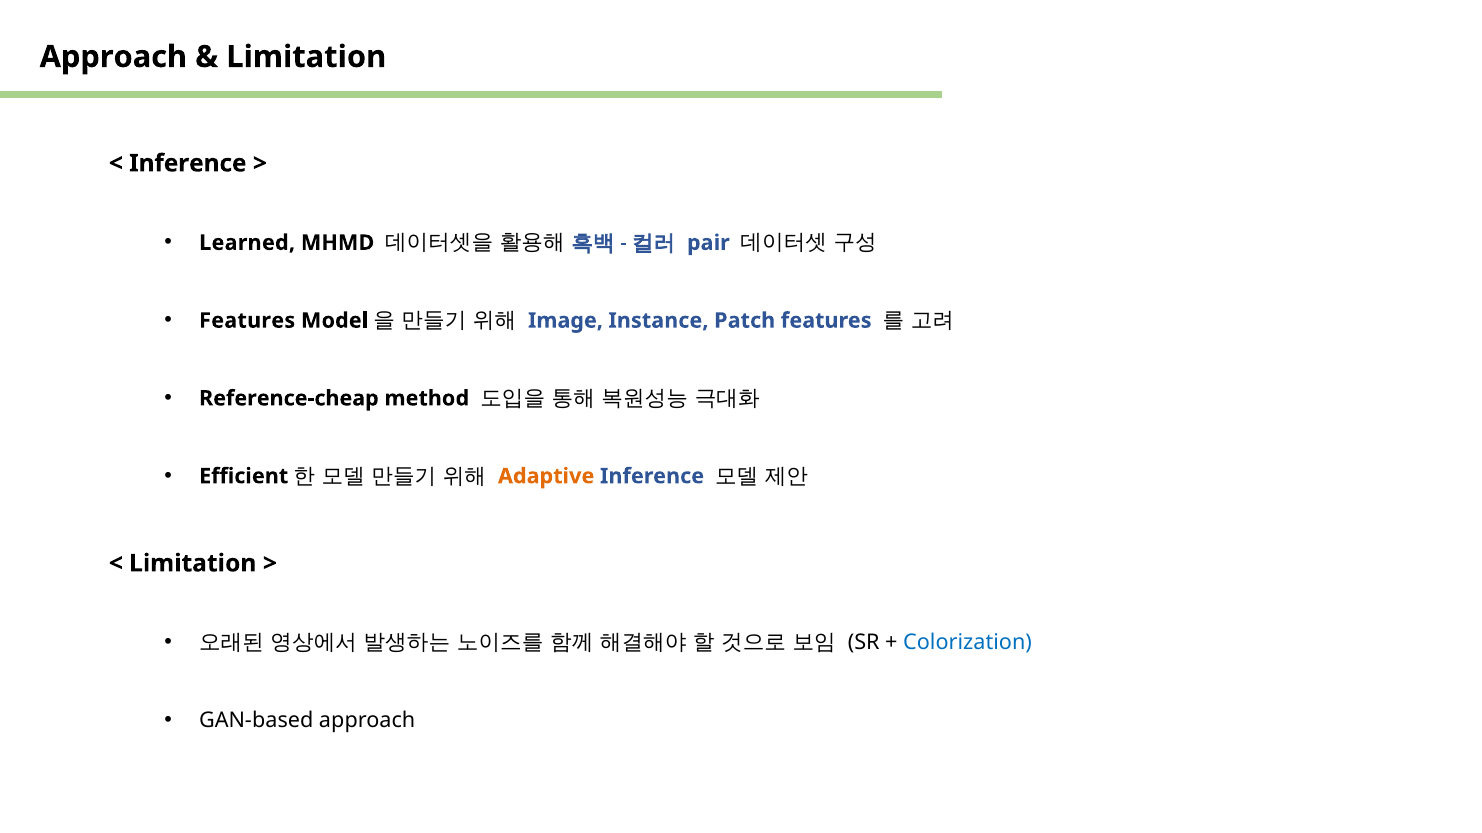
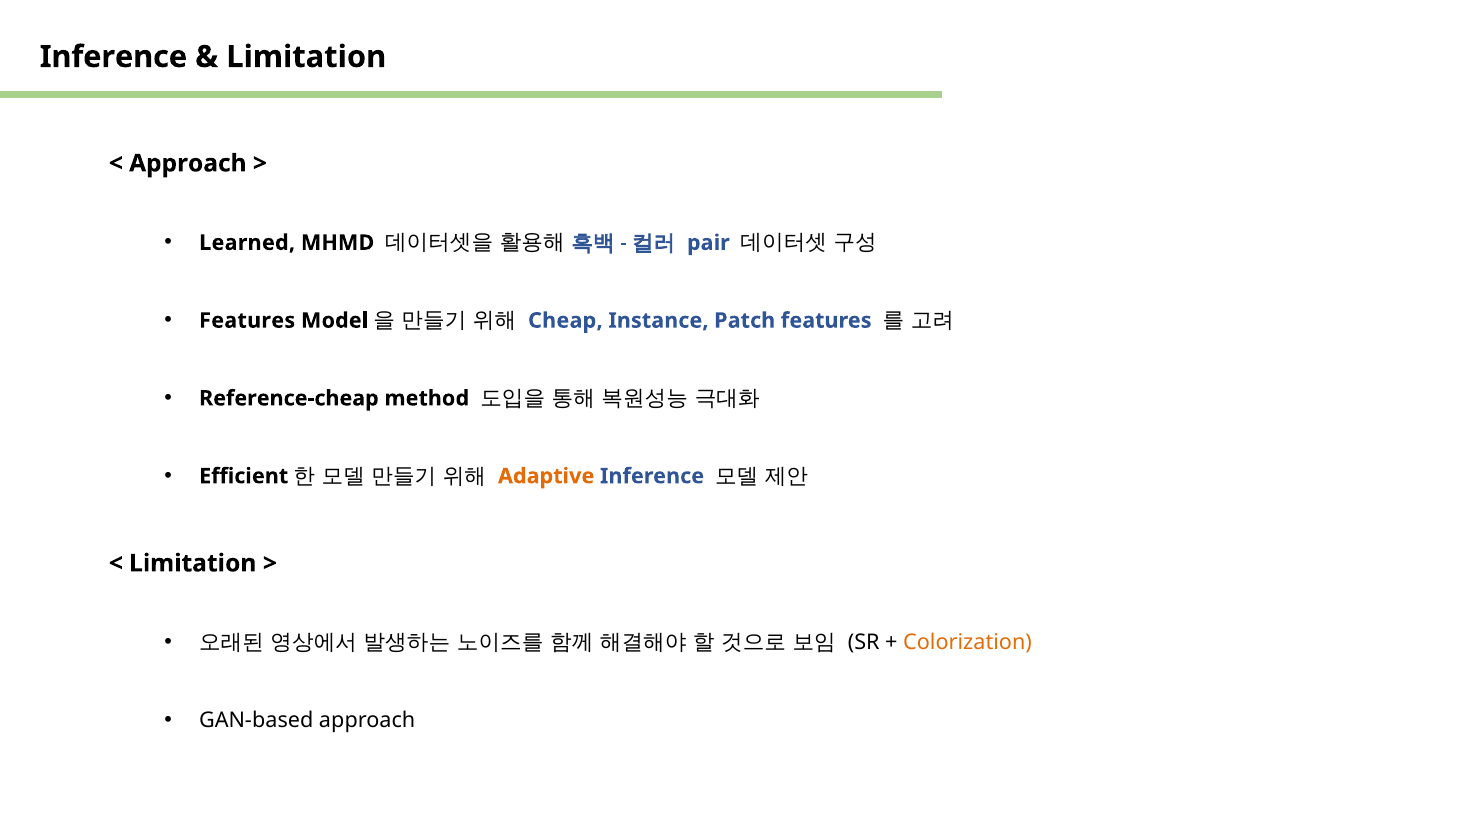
Approach at (113, 57): Approach -> Inference
Inference at (188, 163): Inference -> Approach
Image: Image -> Cheap
Colorization colour: blue -> orange
